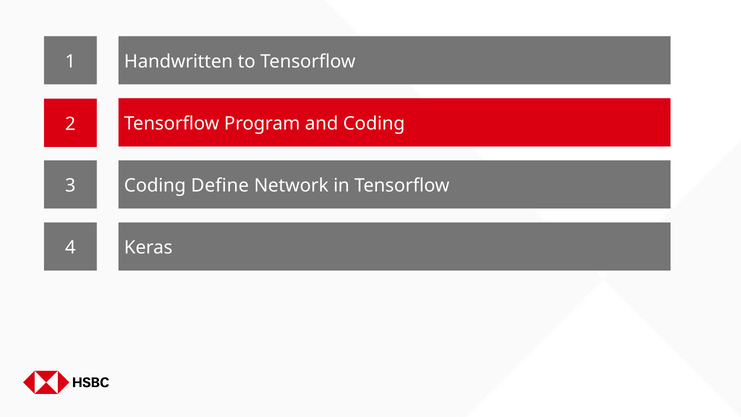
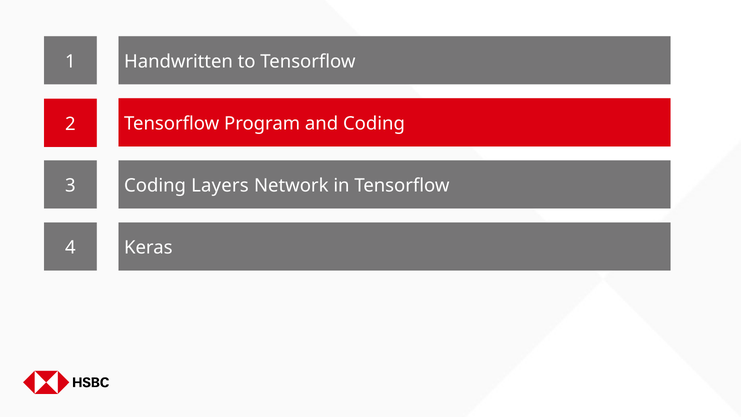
Define: Define -> Layers
